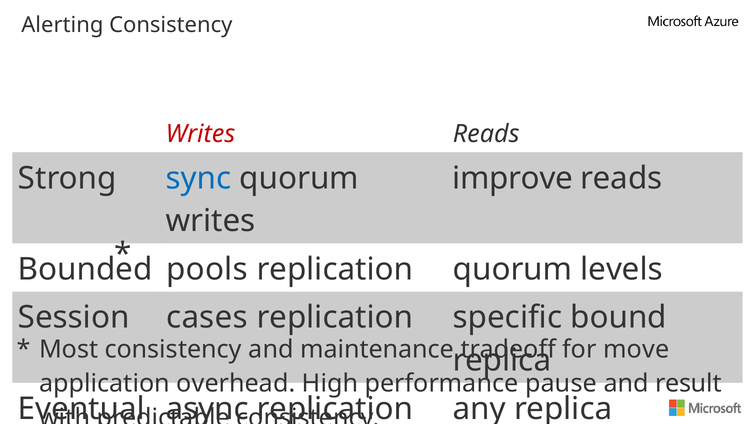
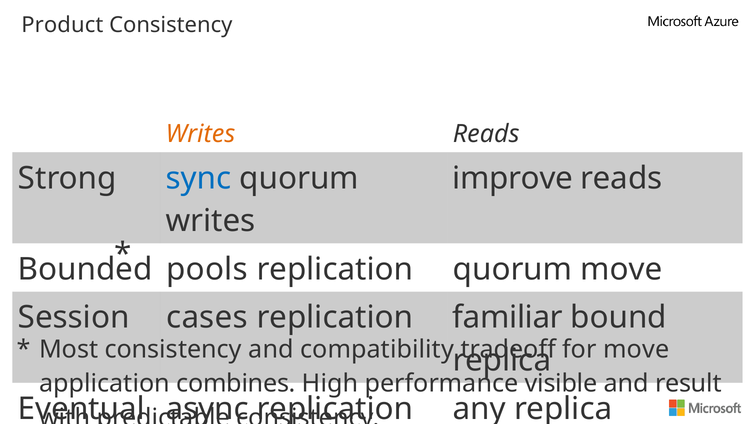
Alerting: Alerting -> Product
Writes at (200, 134) colour: red -> orange
quorum levels: levels -> move
specific: specific -> familiar
maintenance: maintenance -> compatibility
overhead: overhead -> combines
pause: pause -> visible
